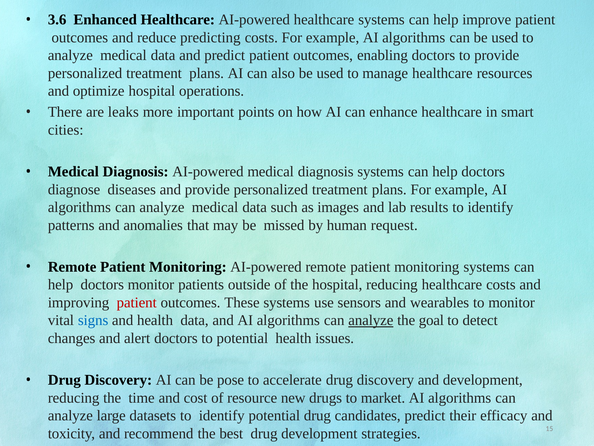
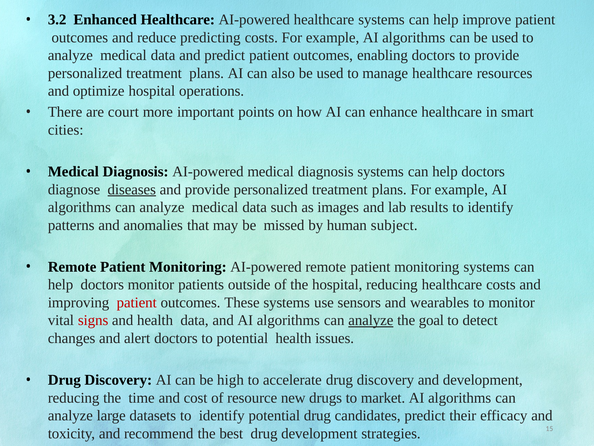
3.6: 3.6 -> 3.2
leaks: leaks -> court
diseases underline: none -> present
request: request -> subject
signs colour: blue -> red
pose: pose -> high
